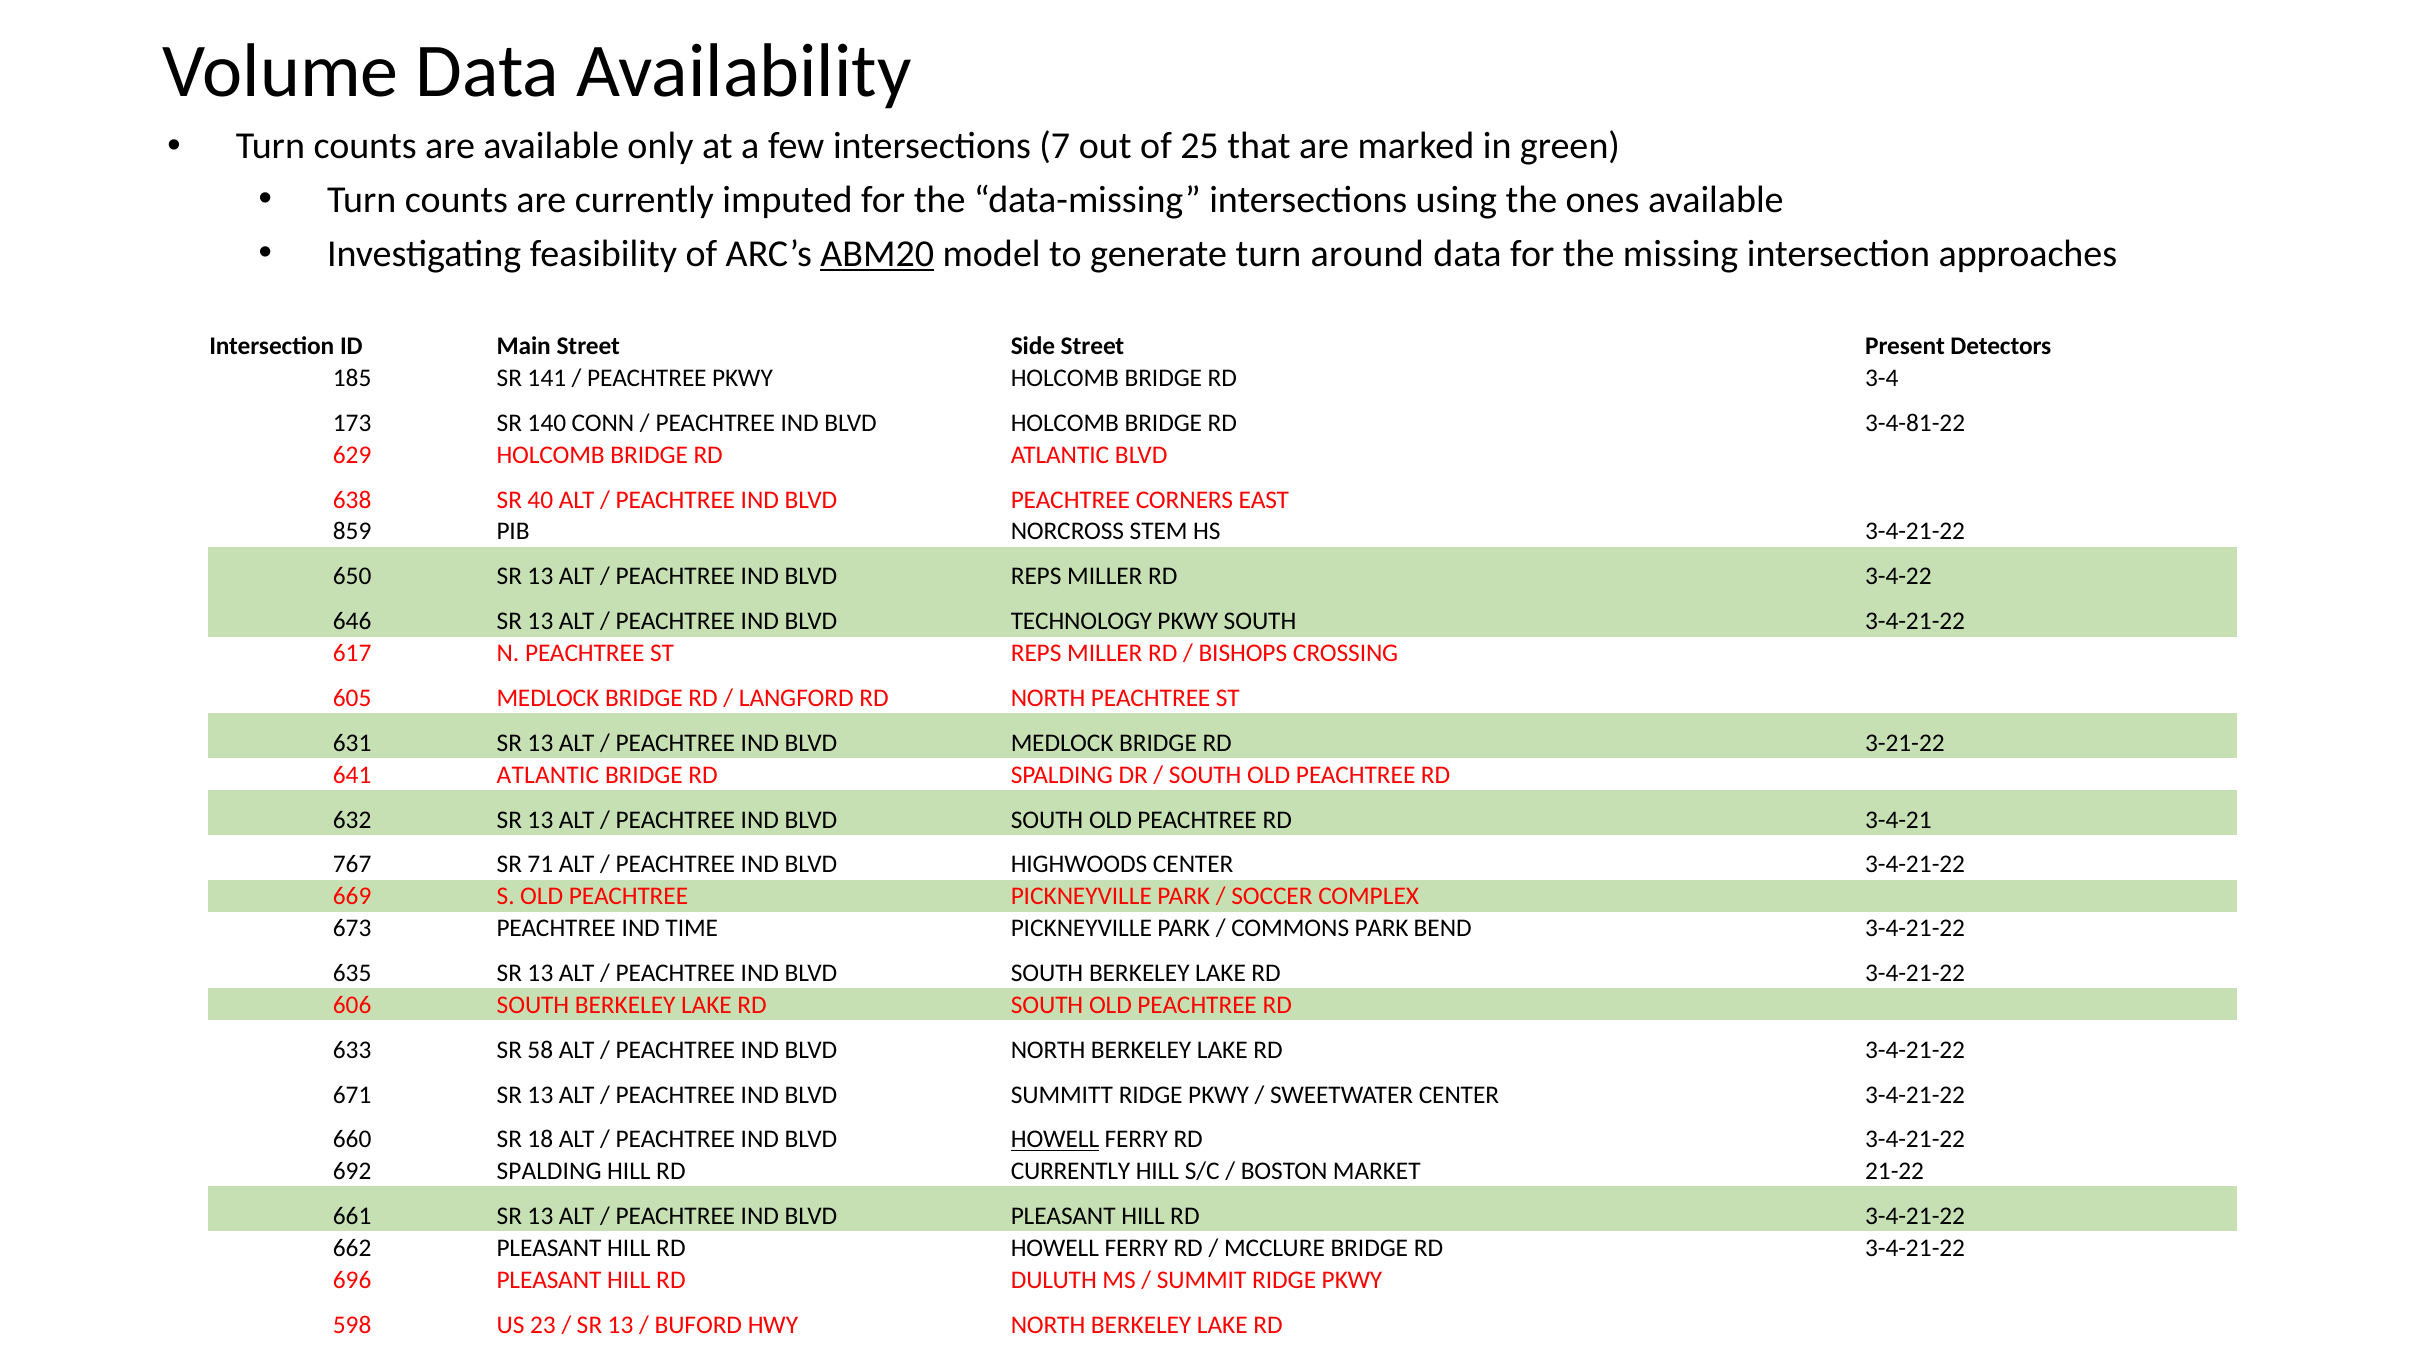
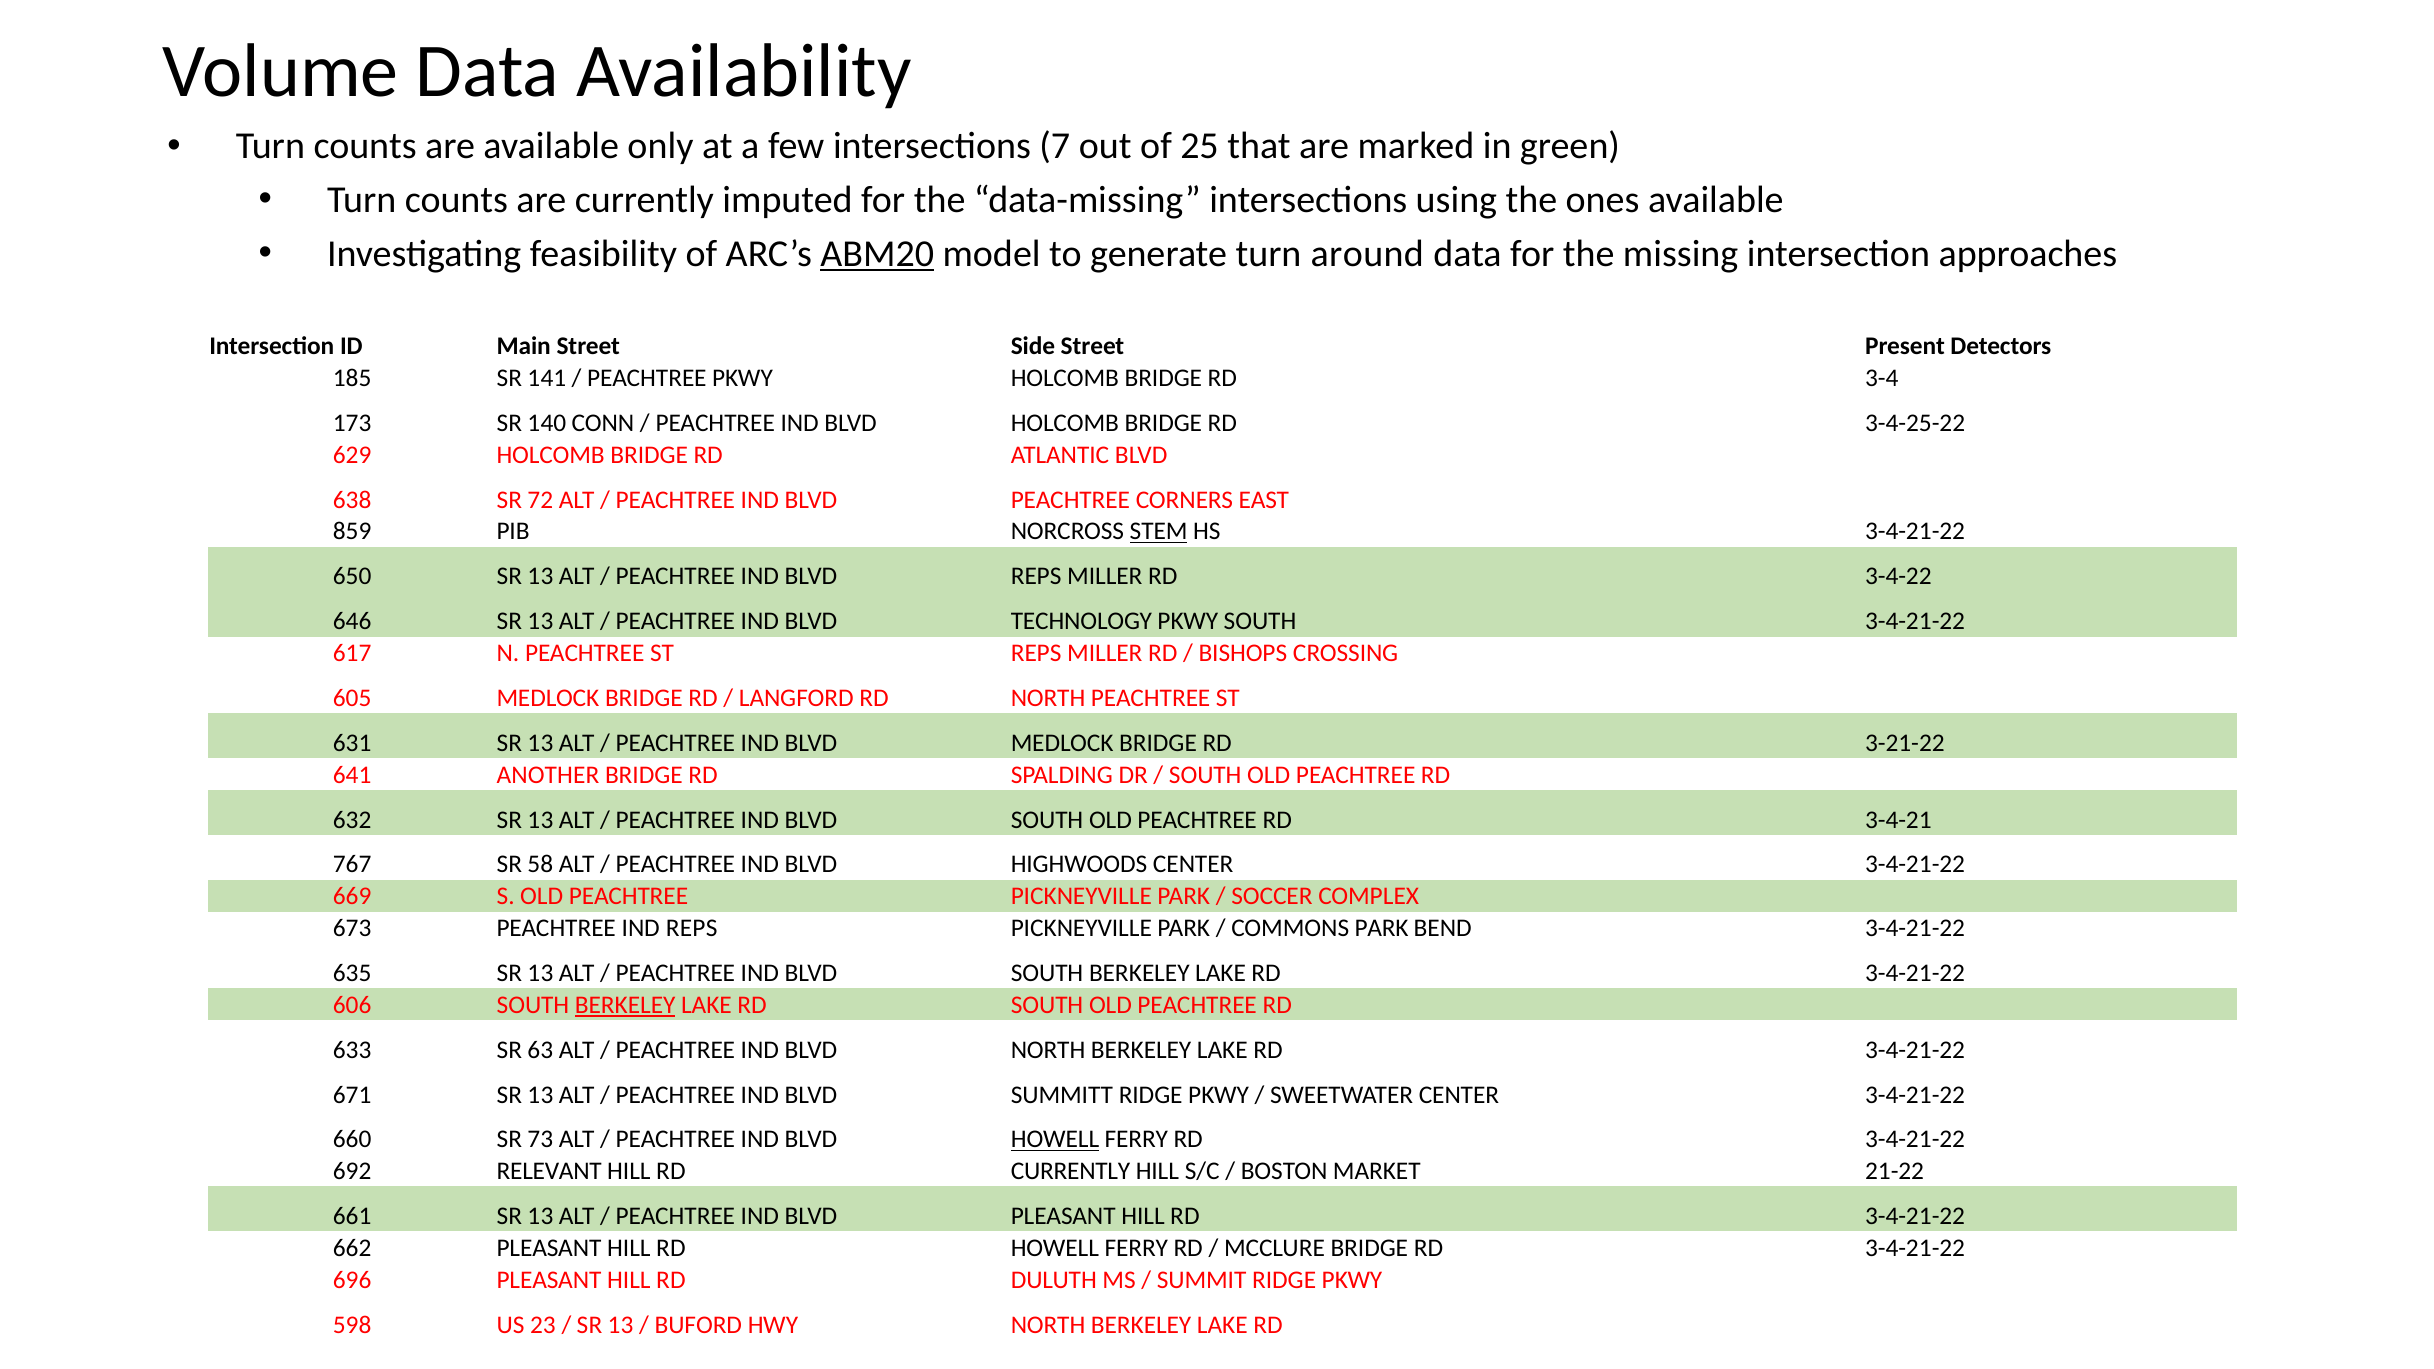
3-4-81-22: 3-4-81-22 -> 3-4-25-22
40: 40 -> 72
STEM underline: none -> present
641 ATLANTIC: ATLANTIC -> ANOTHER
71: 71 -> 58
IND TIME: TIME -> REPS
BERKELEY at (625, 1005) underline: none -> present
58: 58 -> 63
18: 18 -> 73
692 SPALDING: SPALDING -> RELEVANT
